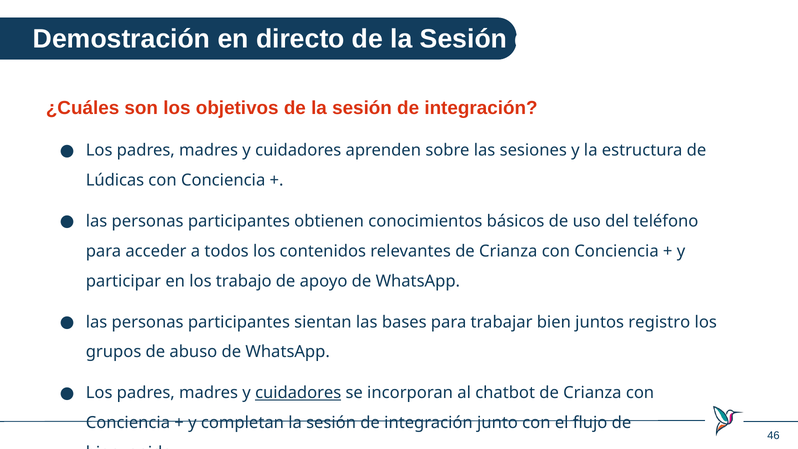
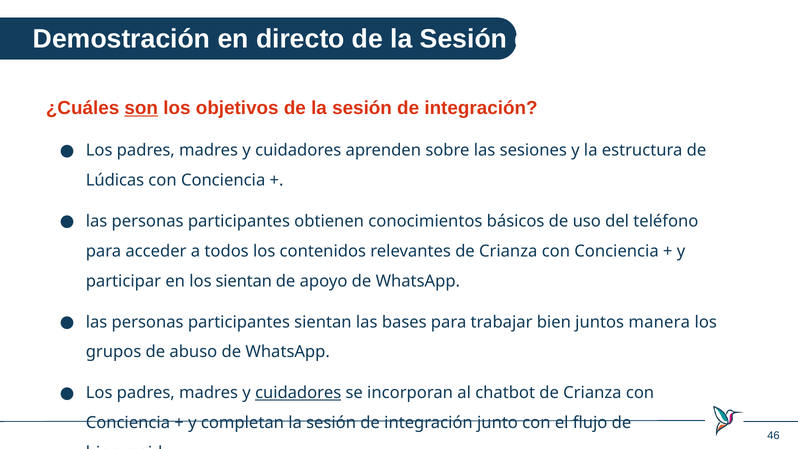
son underline: none -> present
los trabajo: trabajo -> sientan
registro: registro -> manera
